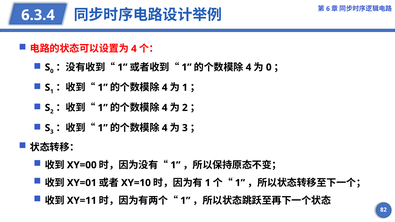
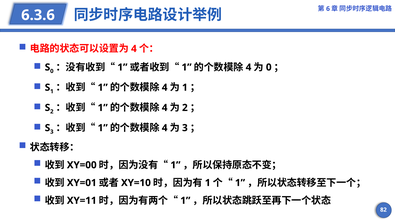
6.3.4: 6.3.4 -> 6.3.6
